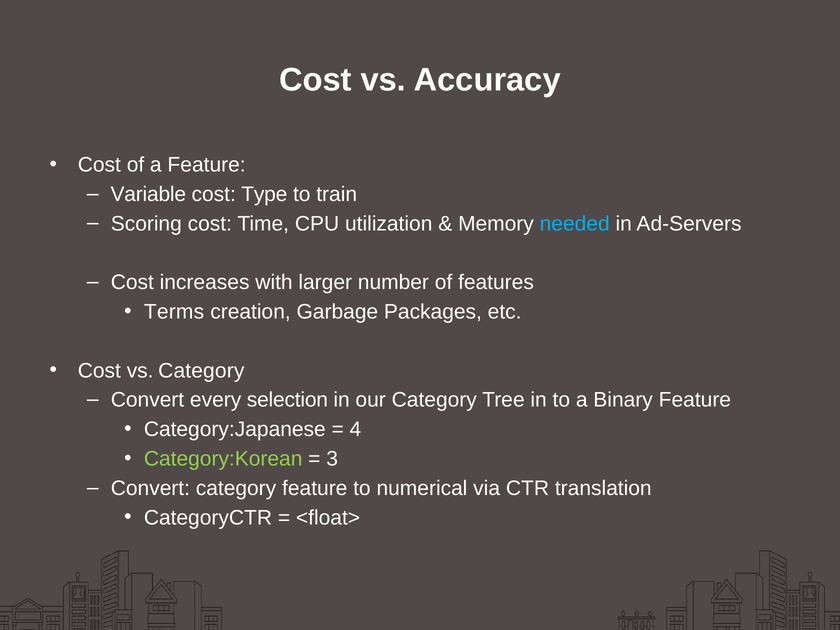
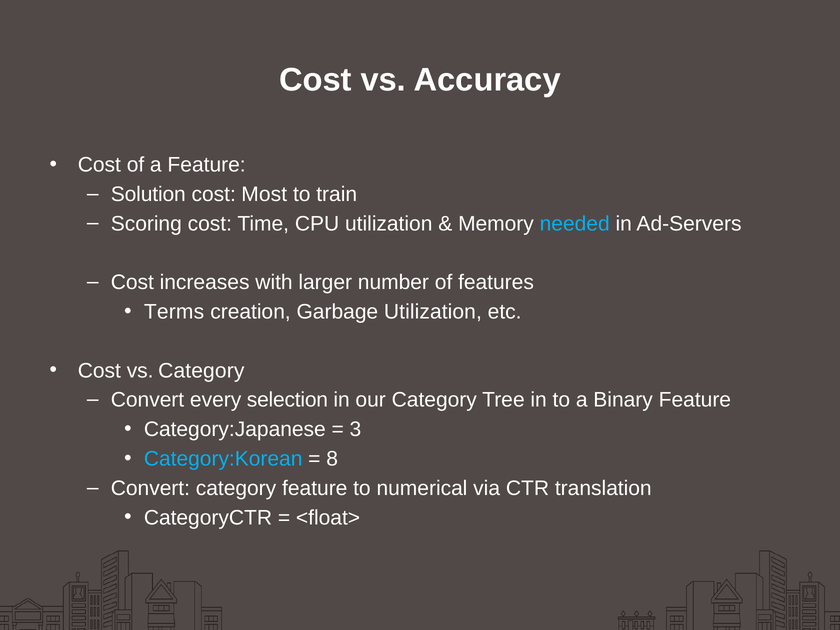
Variable: Variable -> Solution
Type: Type -> Most
Garbage Packages: Packages -> Utilization
4: 4 -> 3
Category:Korean colour: light green -> light blue
3: 3 -> 8
